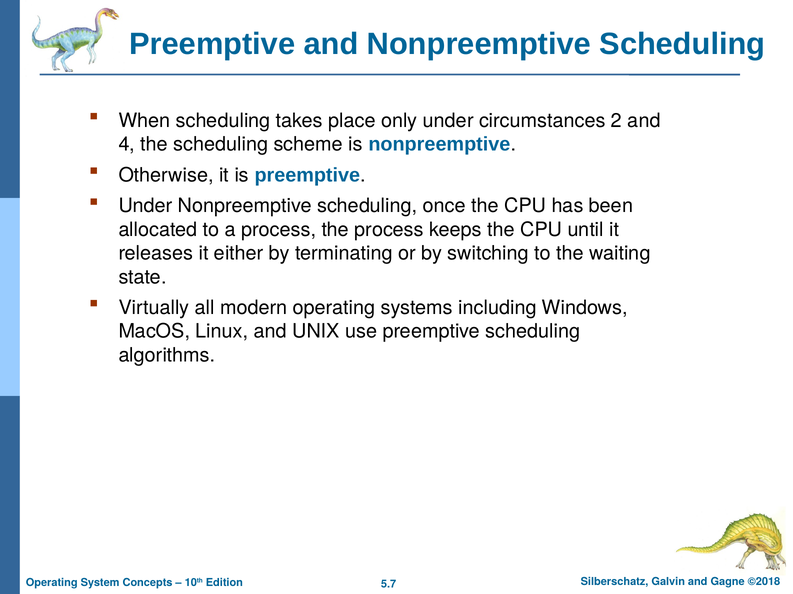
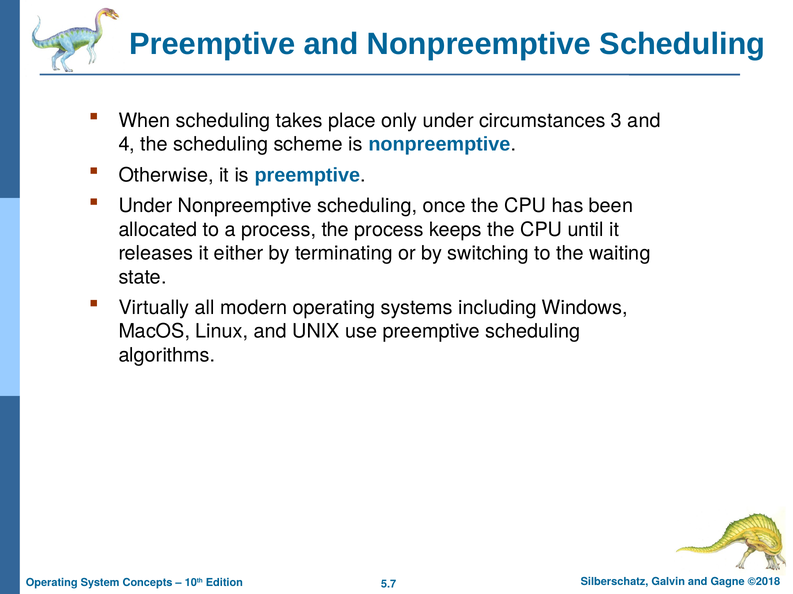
2: 2 -> 3
